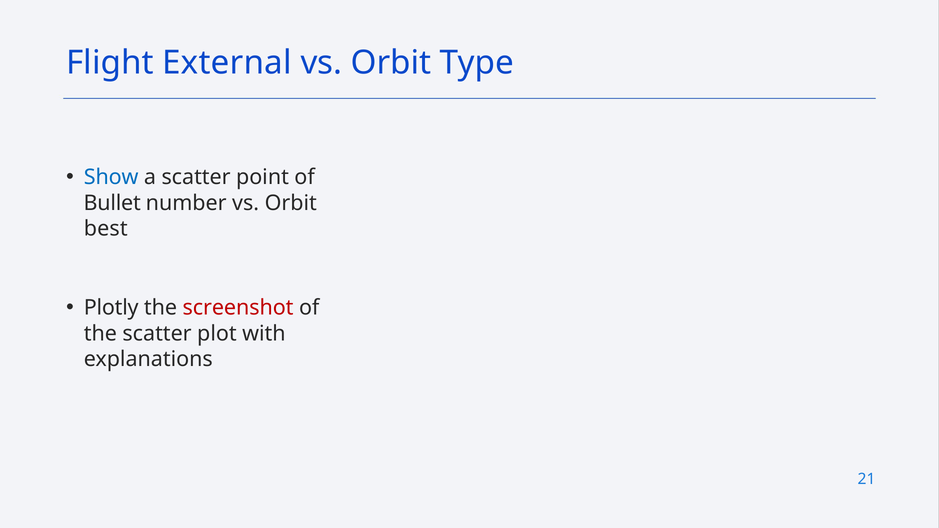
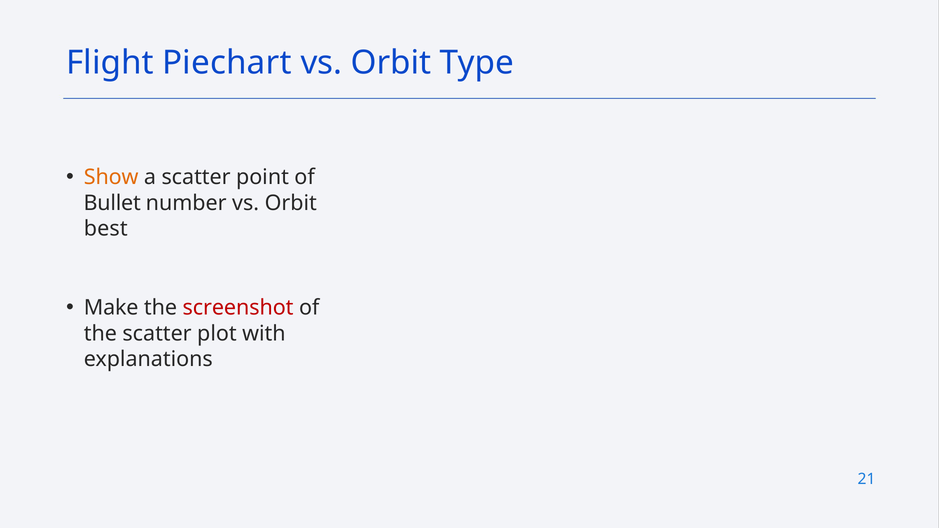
External: External -> Piechart
Show colour: blue -> orange
Plotly: Plotly -> Make
